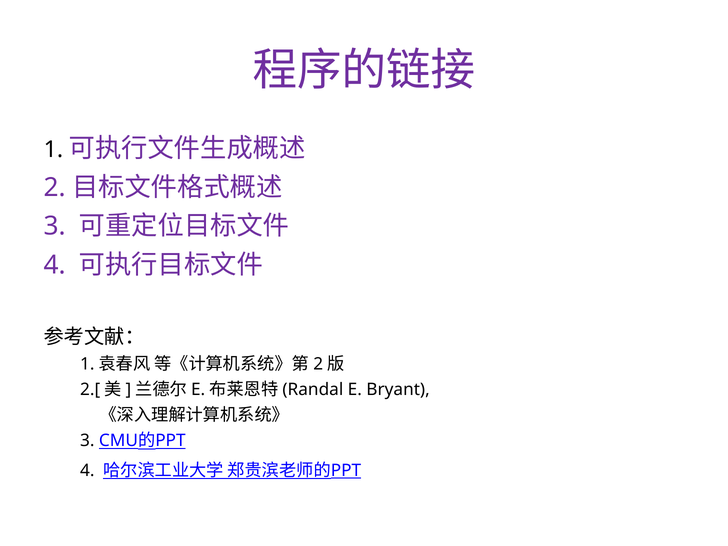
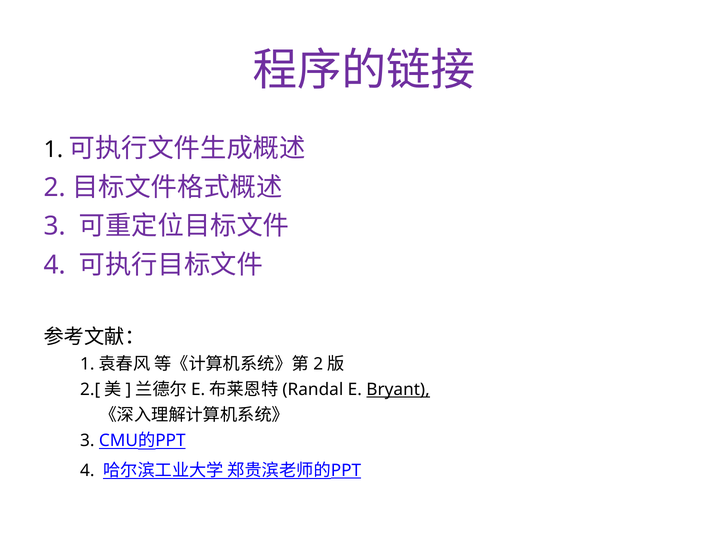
Bryant underline: none -> present
